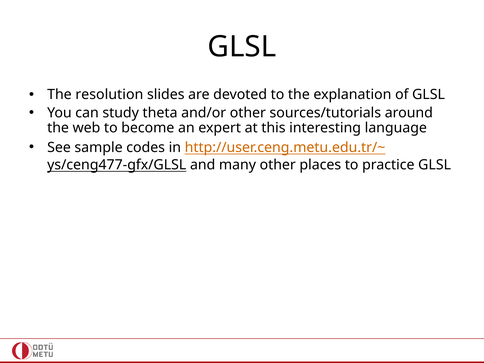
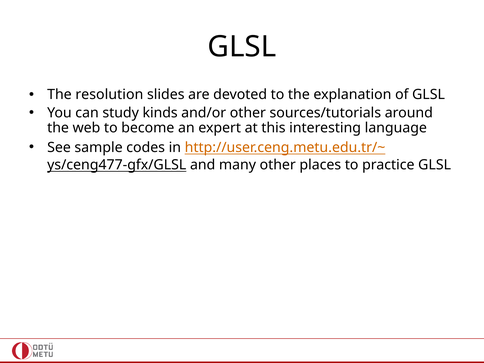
theta: theta -> kinds
